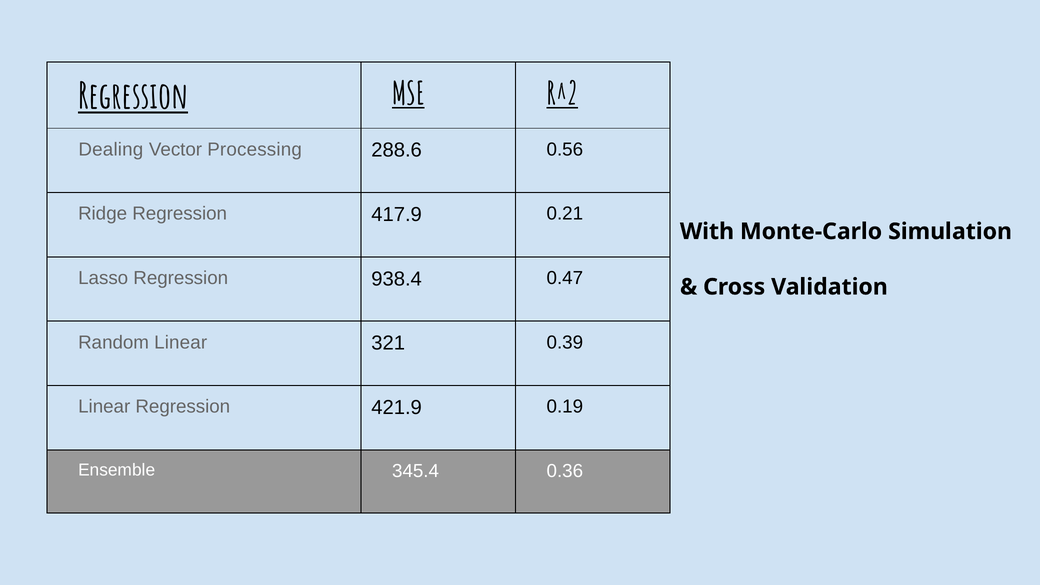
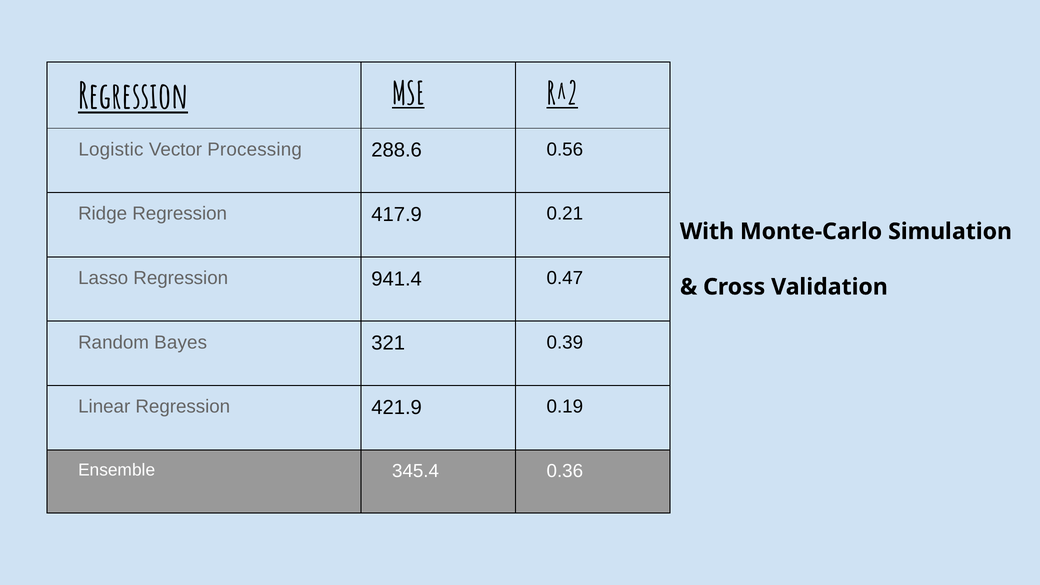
Dealing: Dealing -> Logistic
938.4: 938.4 -> 941.4
Random Linear: Linear -> Bayes
